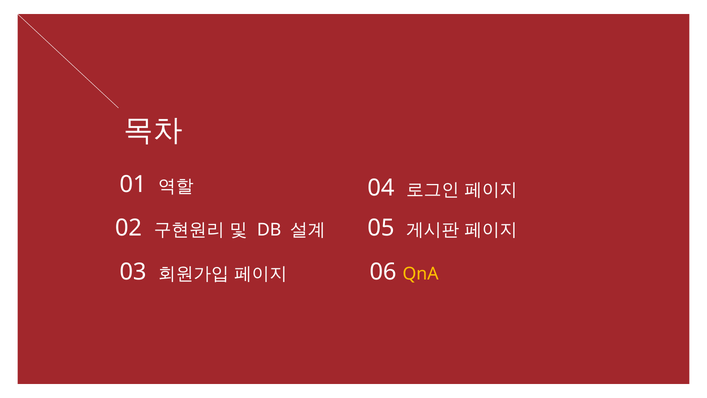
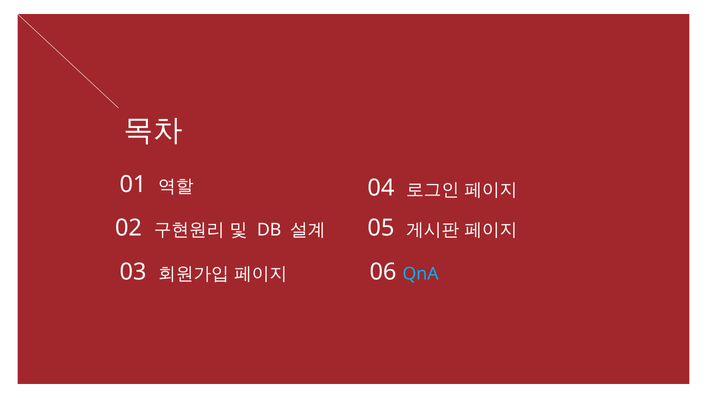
QnA colour: yellow -> light blue
